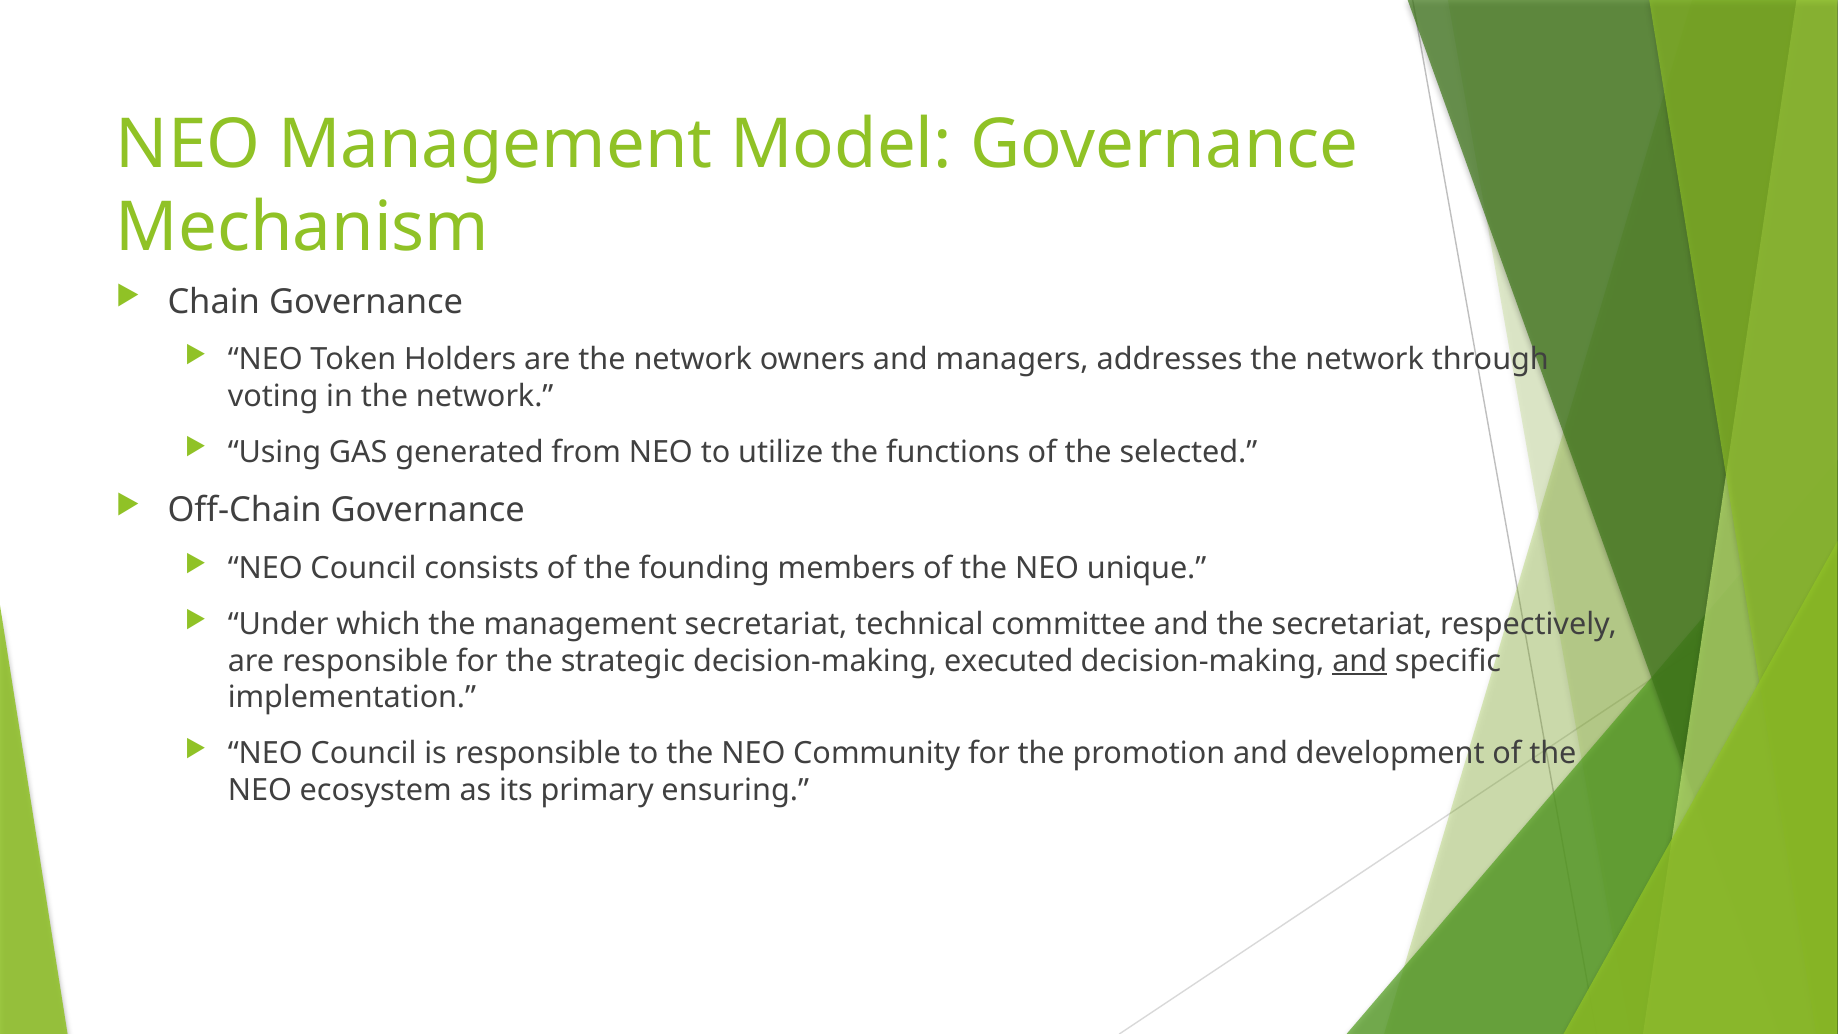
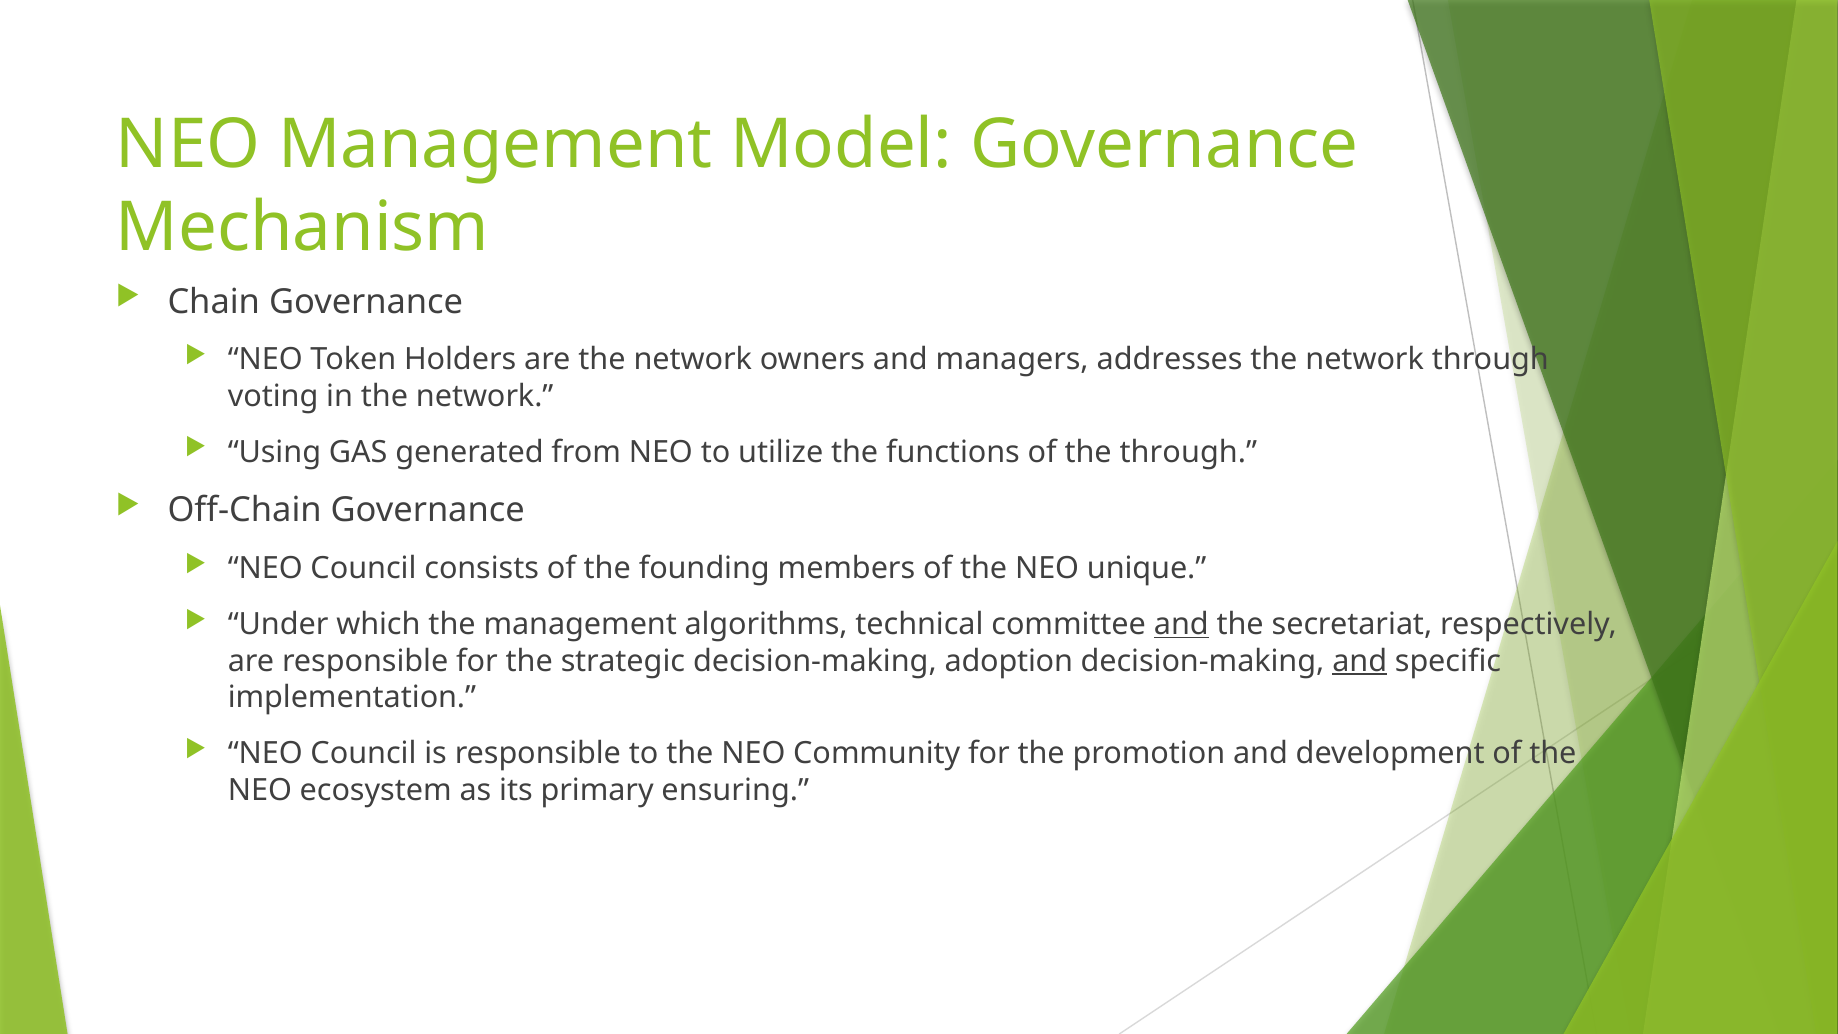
the selected: selected -> through
management secretariat: secretariat -> algorithms
and at (1181, 624) underline: none -> present
executed: executed -> adoption
